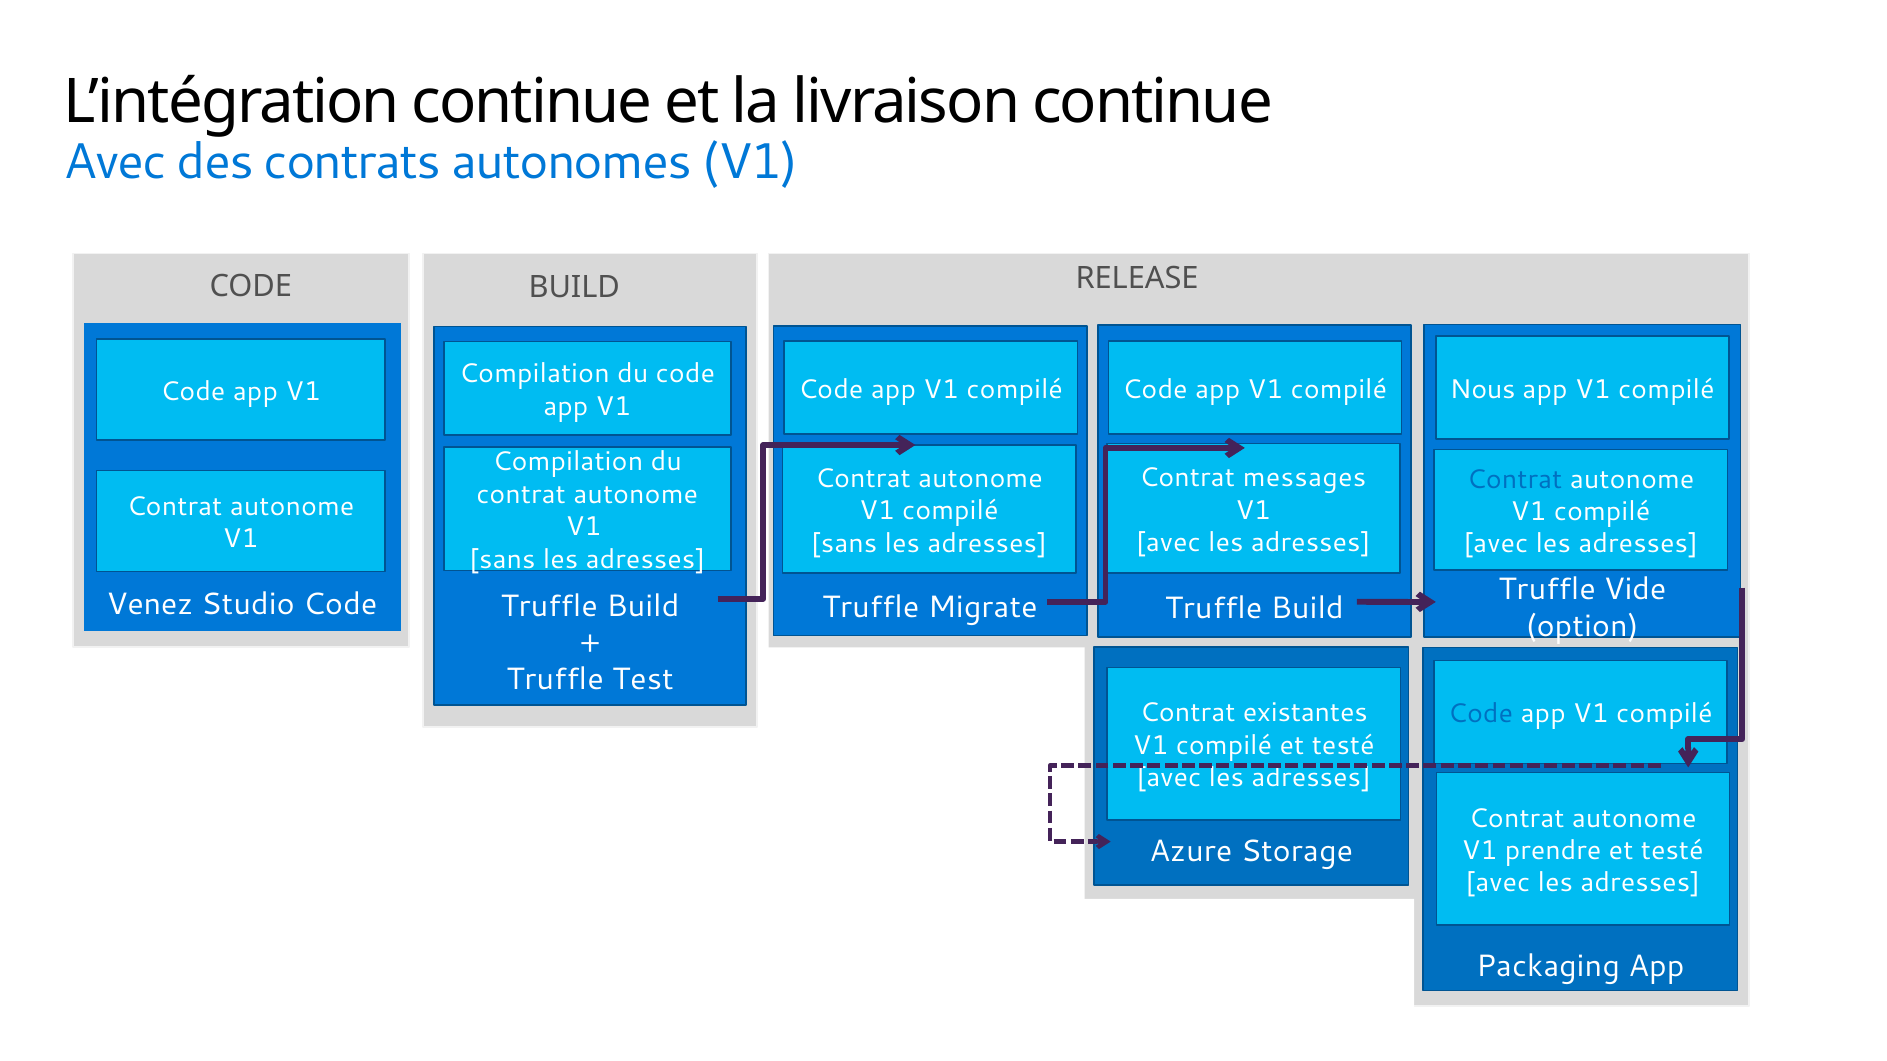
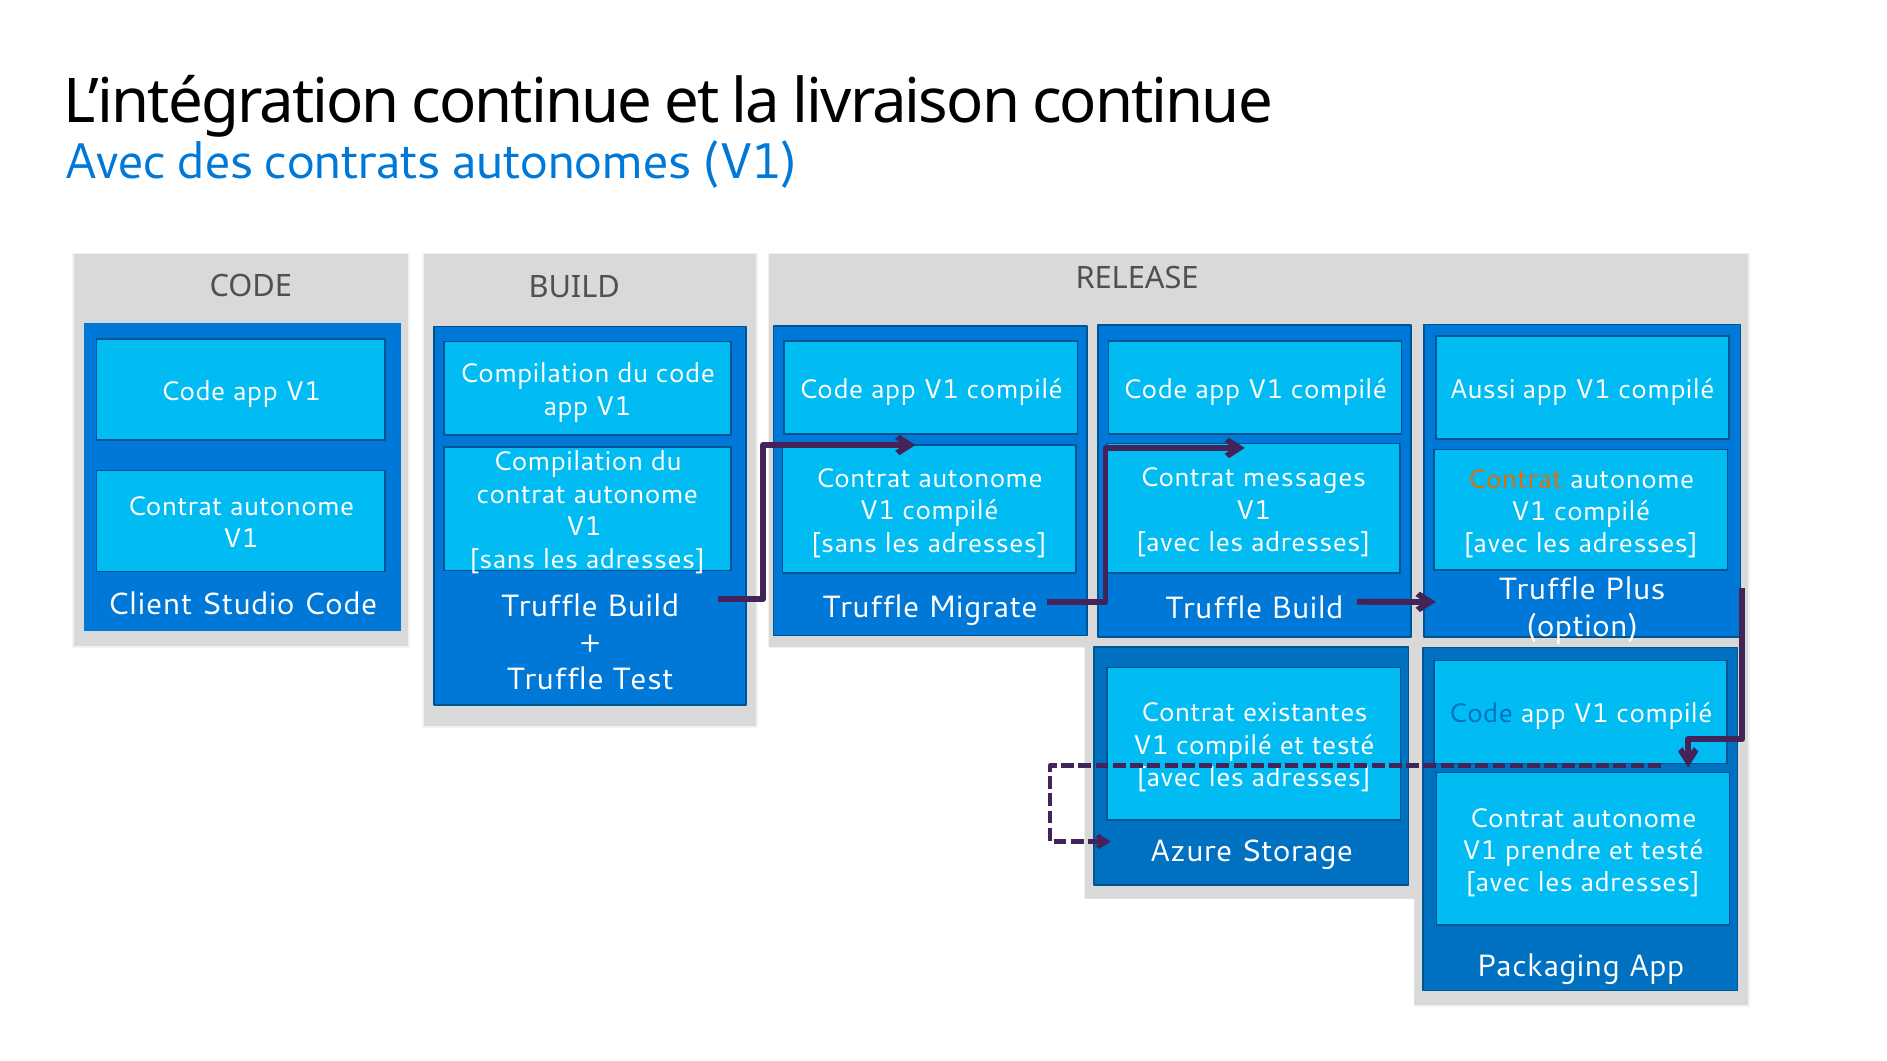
Nous: Nous -> Aussi
Contrat at (1515, 479) colour: blue -> orange
Vide: Vide -> Plus
Venez: Venez -> Client
